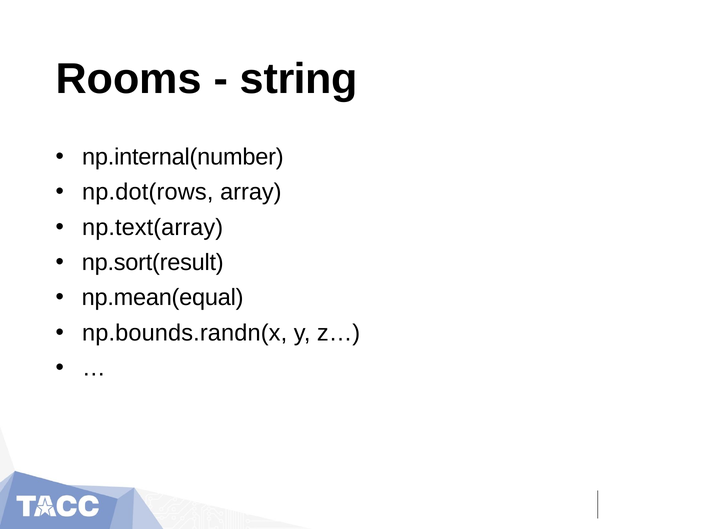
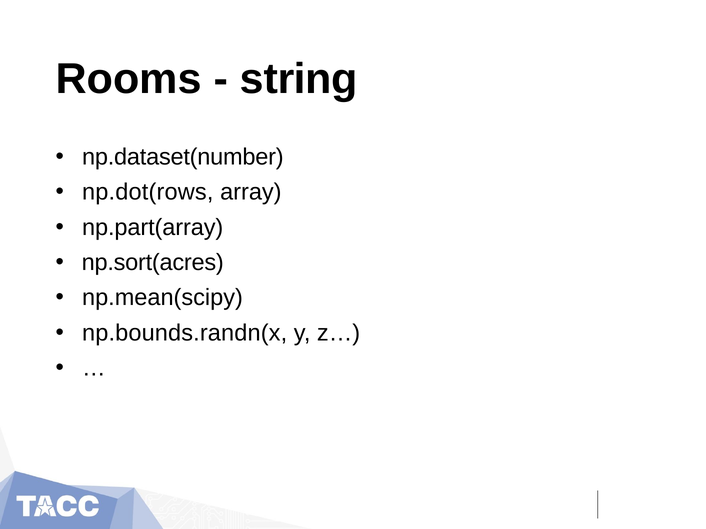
np.internal(number: np.internal(number -> np.dataset(number
np.text(array: np.text(array -> np.part(array
np.sort(result: np.sort(result -> np.sort(acres
np.mean(equal: np.mean(equal -> np.mean(scipy
